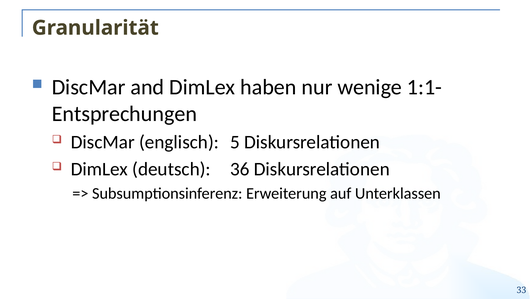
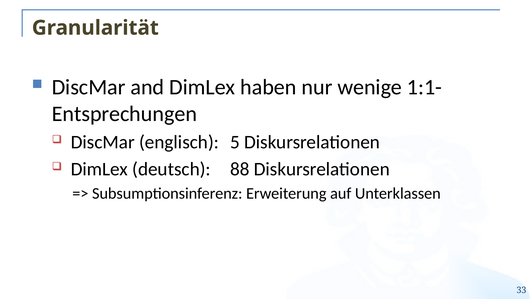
36: 36 -> 88
